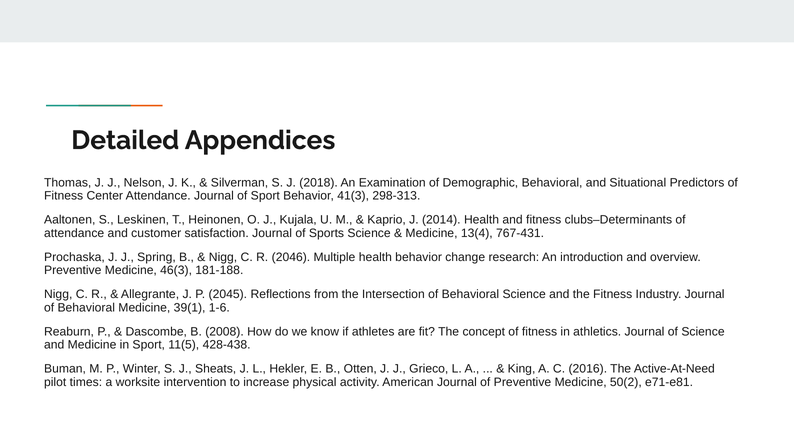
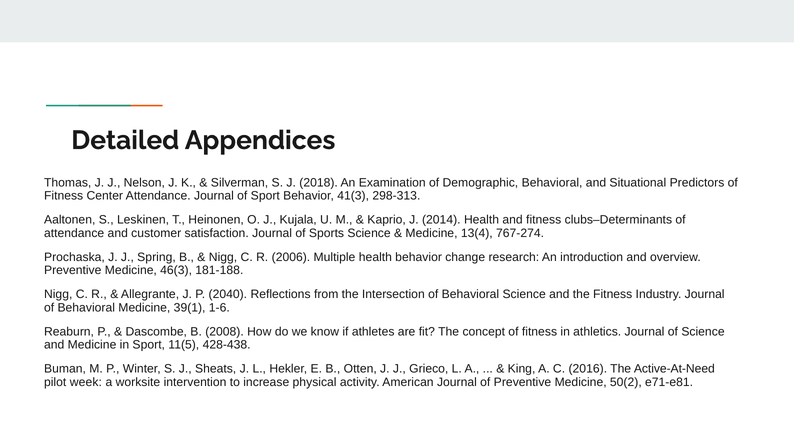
767-431: 767-431 -> 767-274
2046: 2046 -> 2006
2045: 2045 -> 2040
times: times -> week
